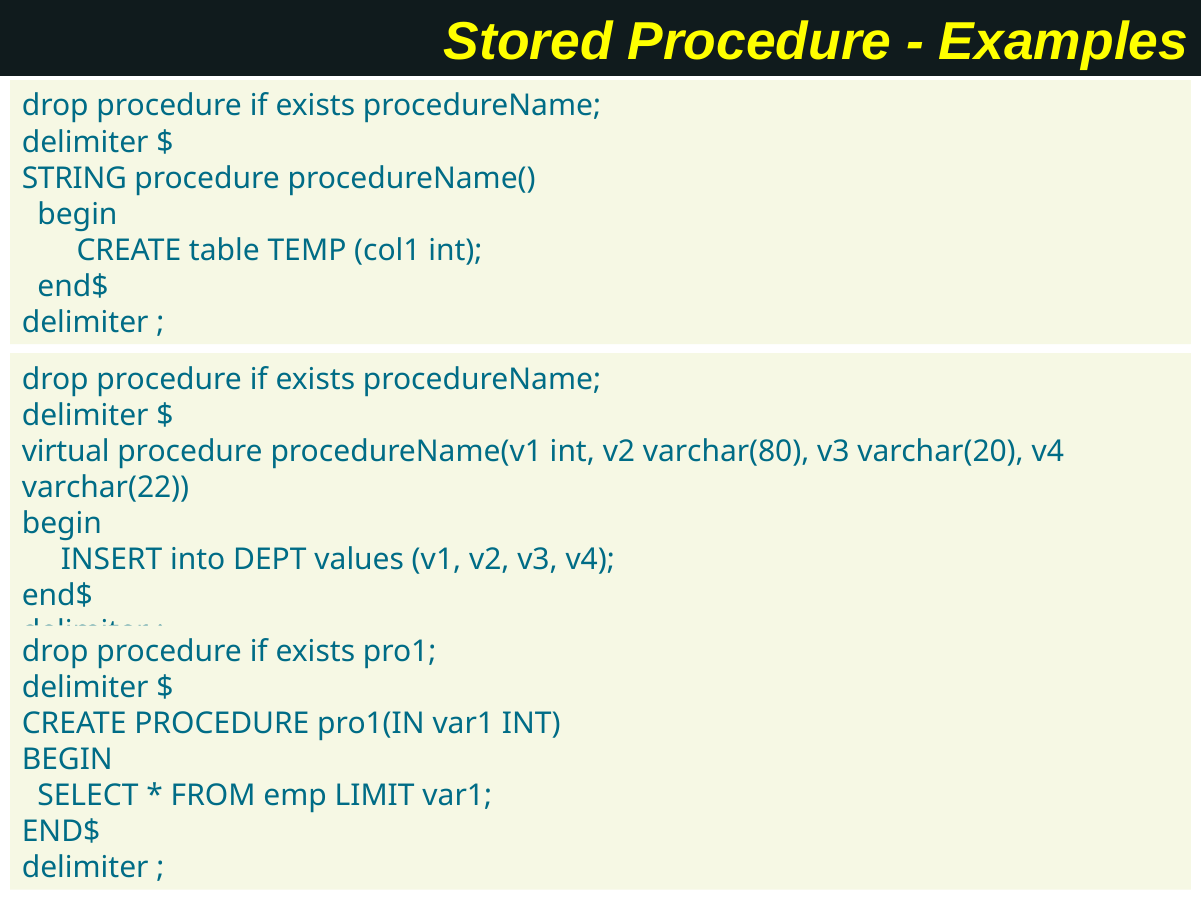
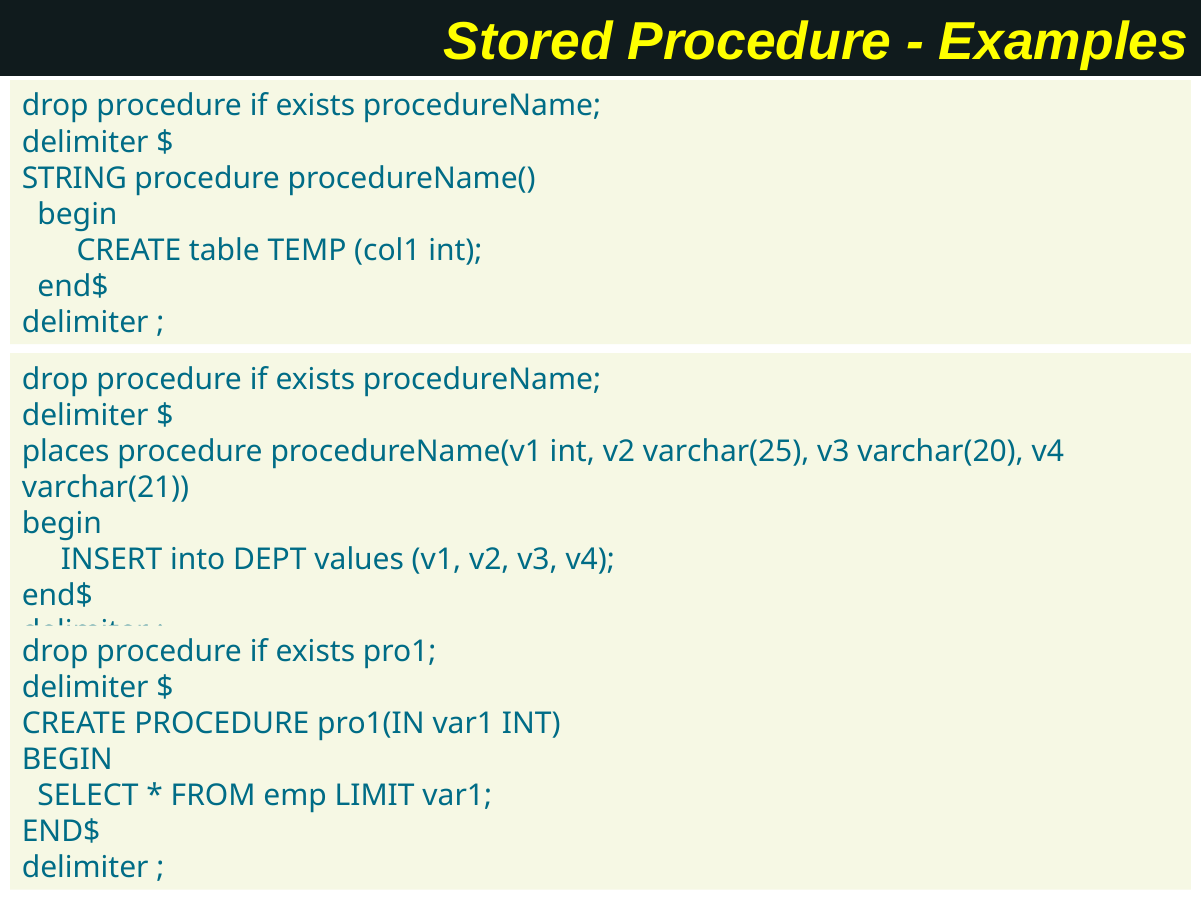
virtual: virtual -> places
varchar(80: varchar(80 -> varchar(25
varchar(22: varchar(22 -> varchar(21
